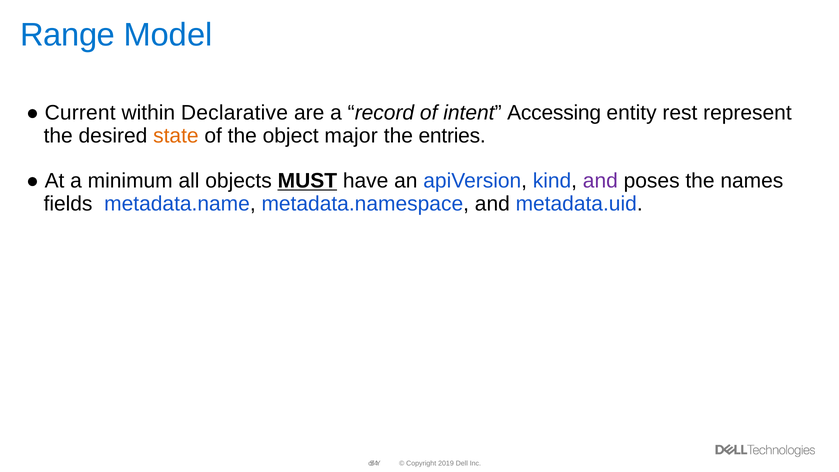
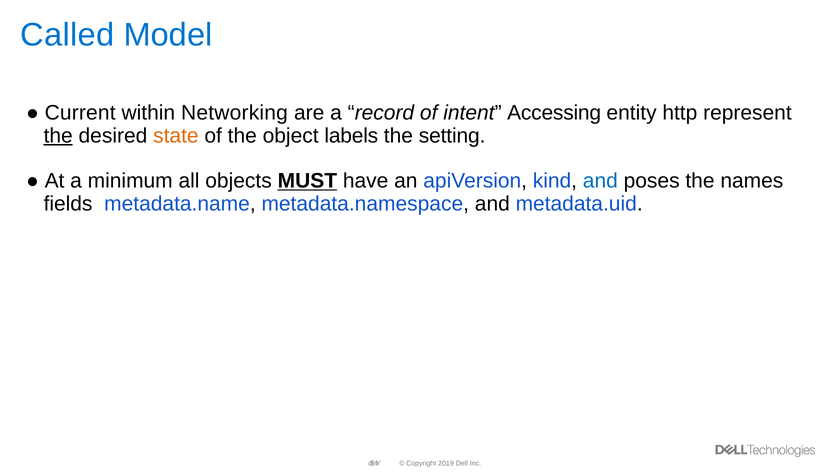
Range: Range -> Called
Declarative: Declarative -> Networking
rest: rest -> http
the at (58, 136) underline: none -> present
major: major -> labels
entries: entries -> setting
and at (600, 181) colour: purple -> blue
